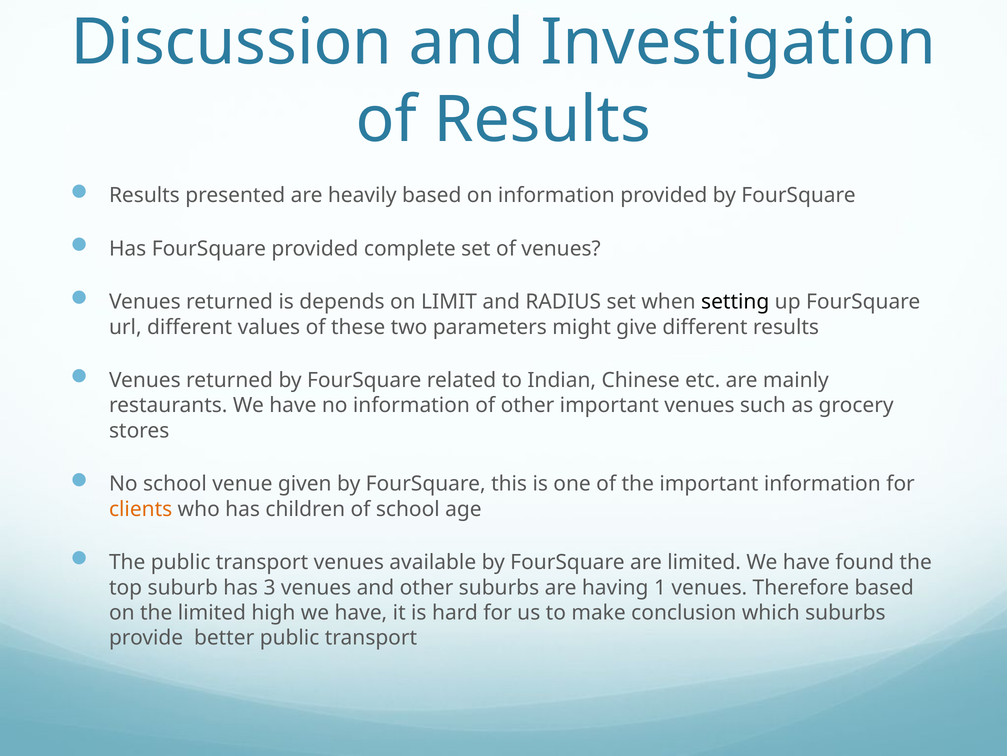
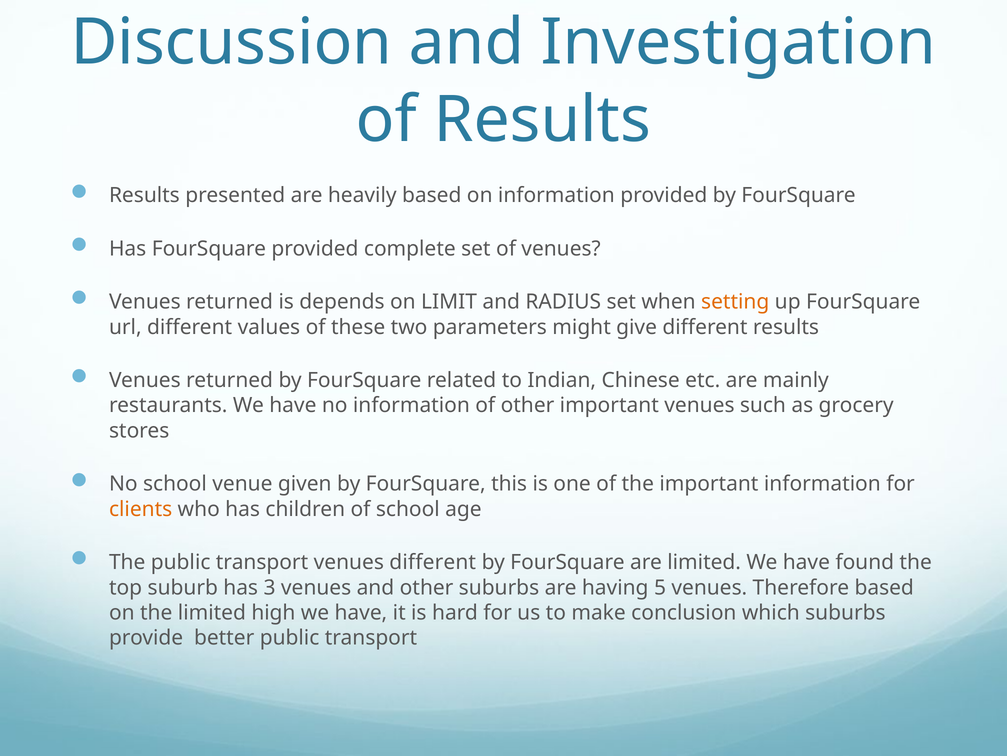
setting colour: black -> orange
venues available: available -> different
1: 1 -> 5
